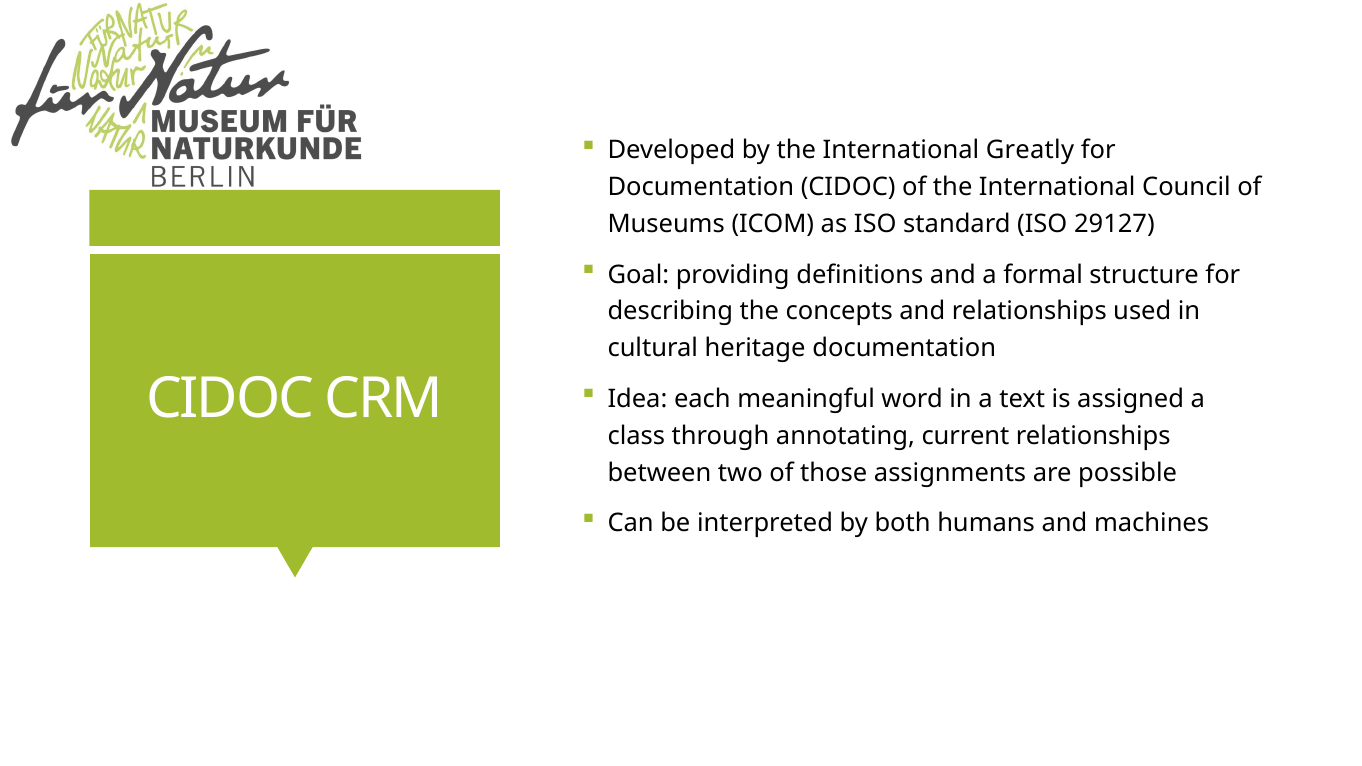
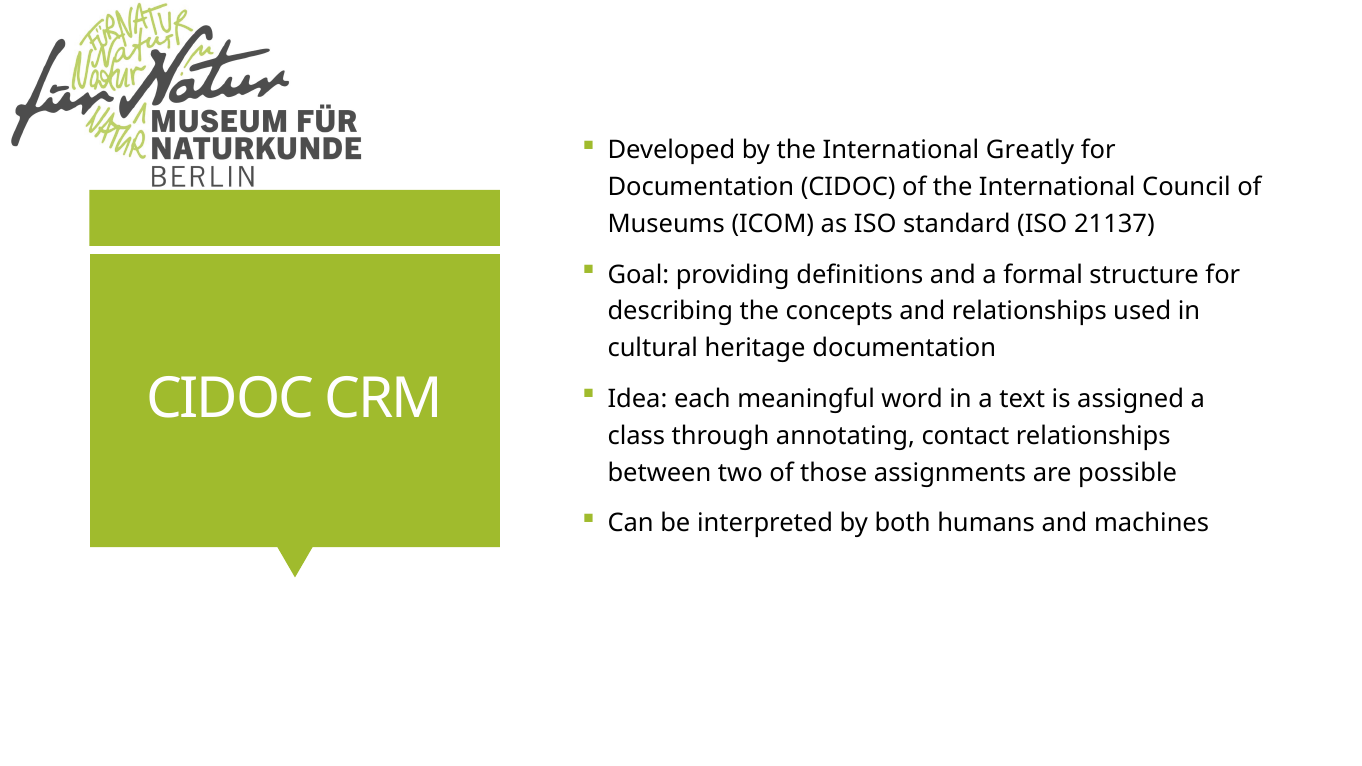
29127: 29127 -> 21137
current: current -> contact
